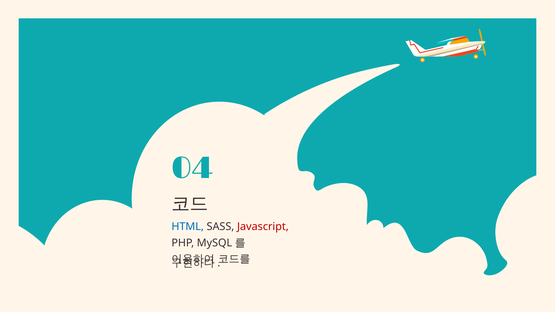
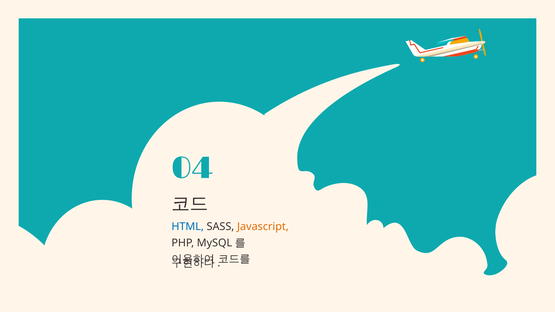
Javascript colour: red -> orange
